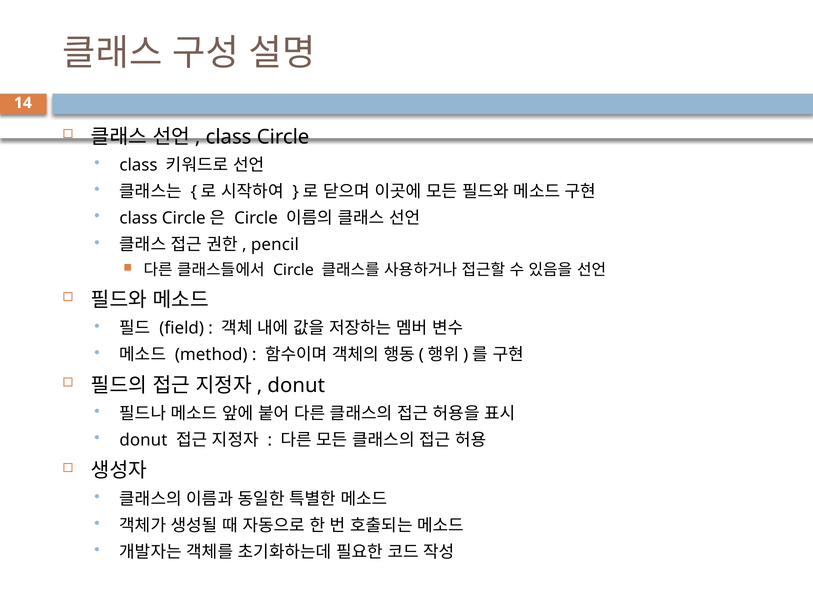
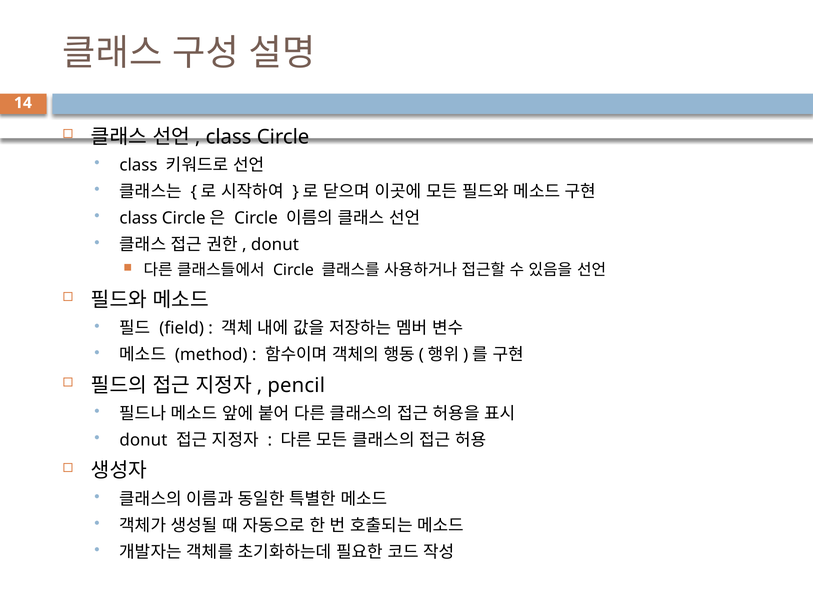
pencil at (275, 245): pencil -> donut
donut at (296, 385): donut -> pencil
